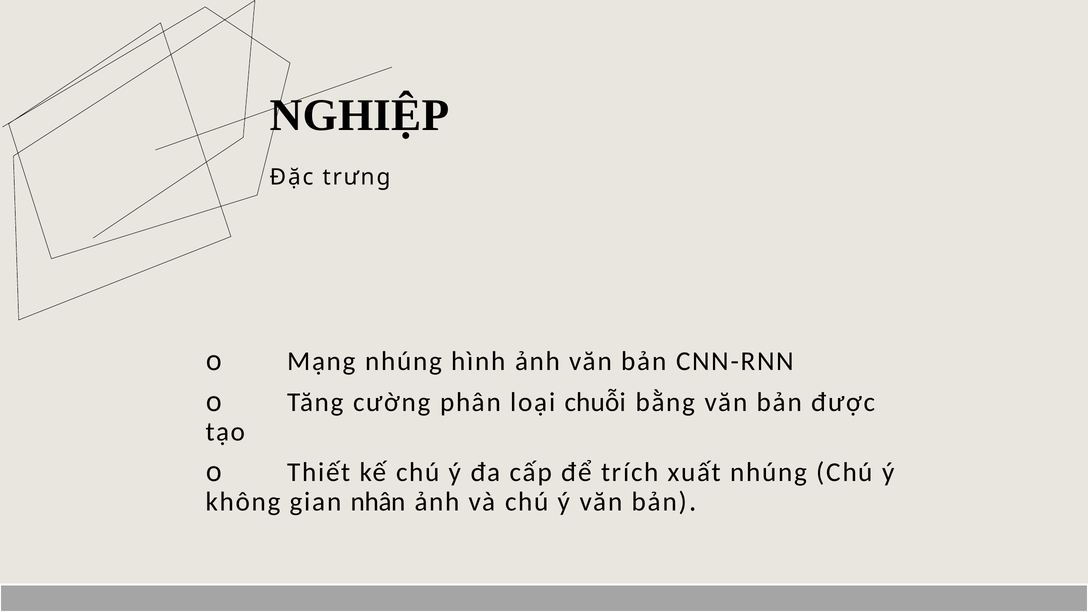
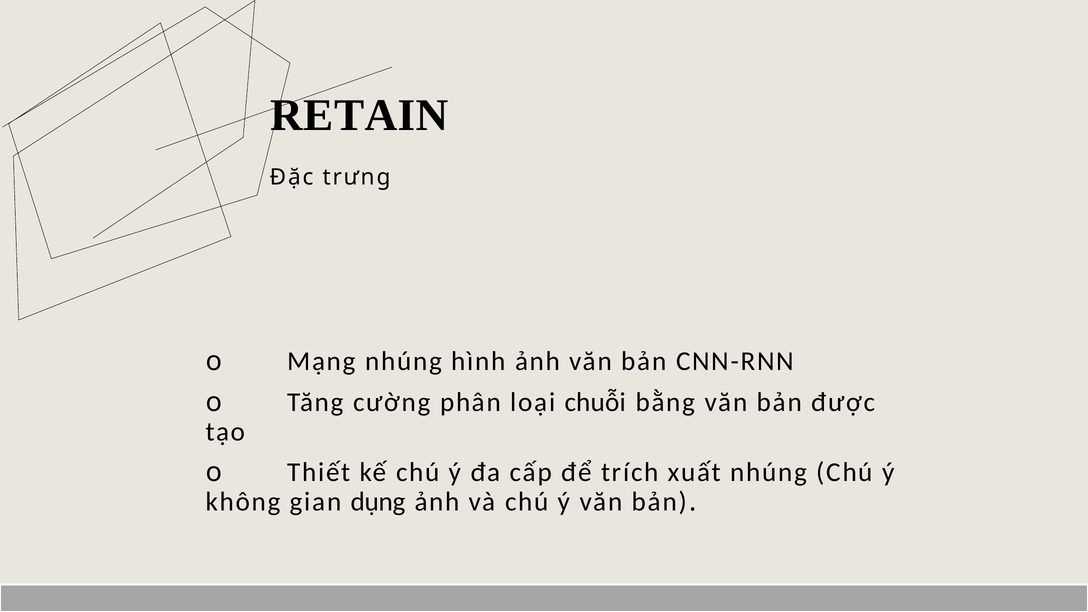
NGHIỆP: NGHIỆP -> RETAIN
nhân: nhân -> dụng
